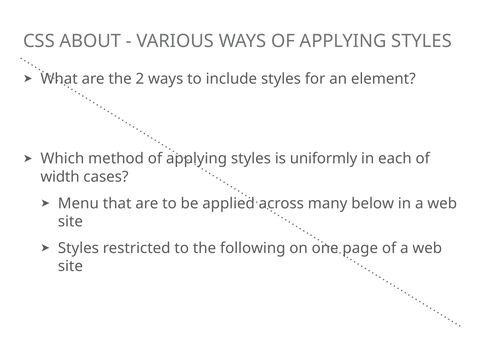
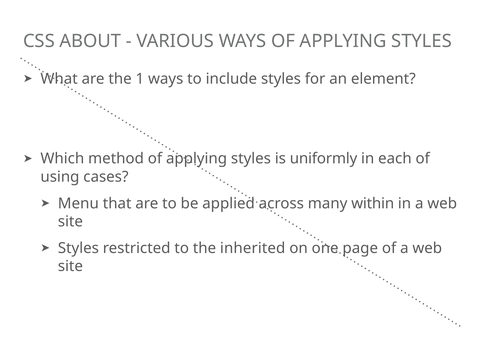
2: 2 -> 1
width: width -> using
below: below -> within
following: following -> inherited
